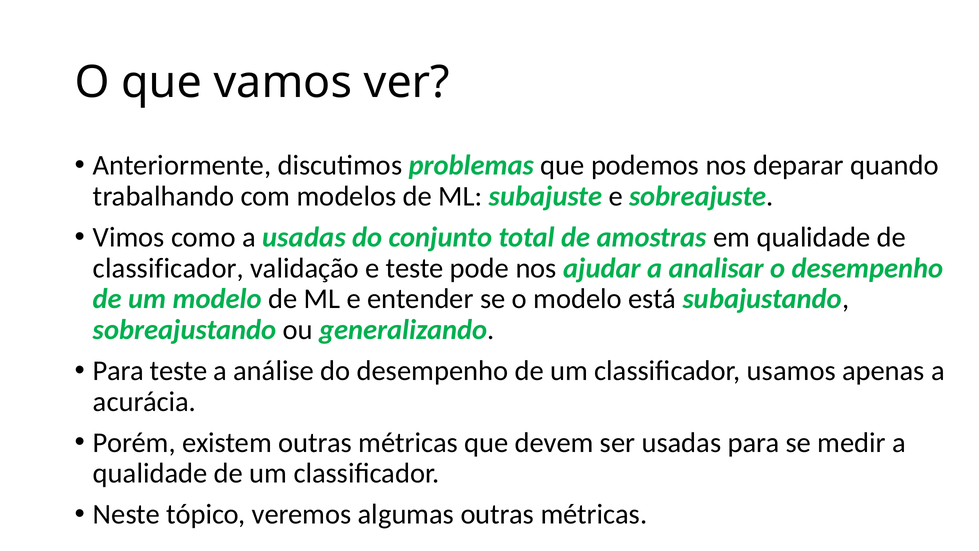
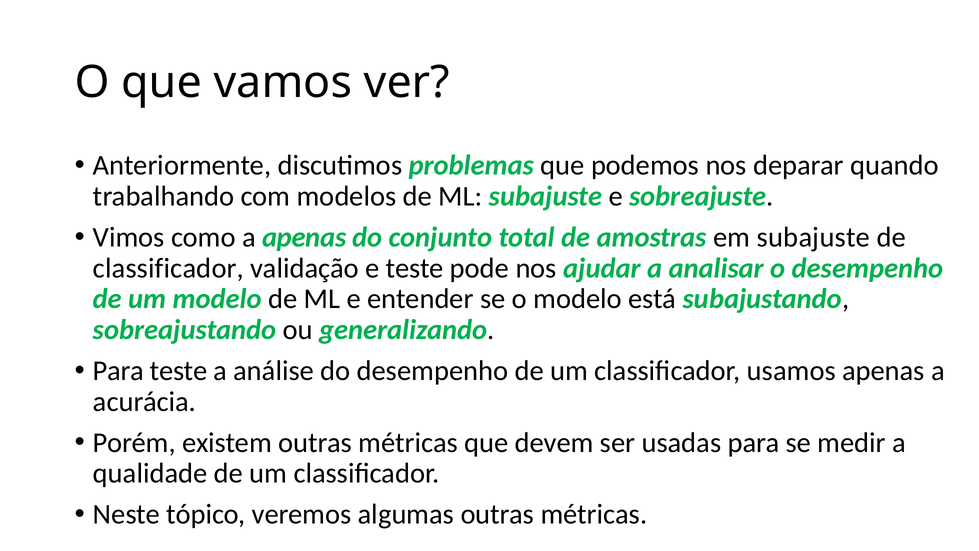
a usadas: usadas -> apenas
em qualidade: qualidade -> subajuste
